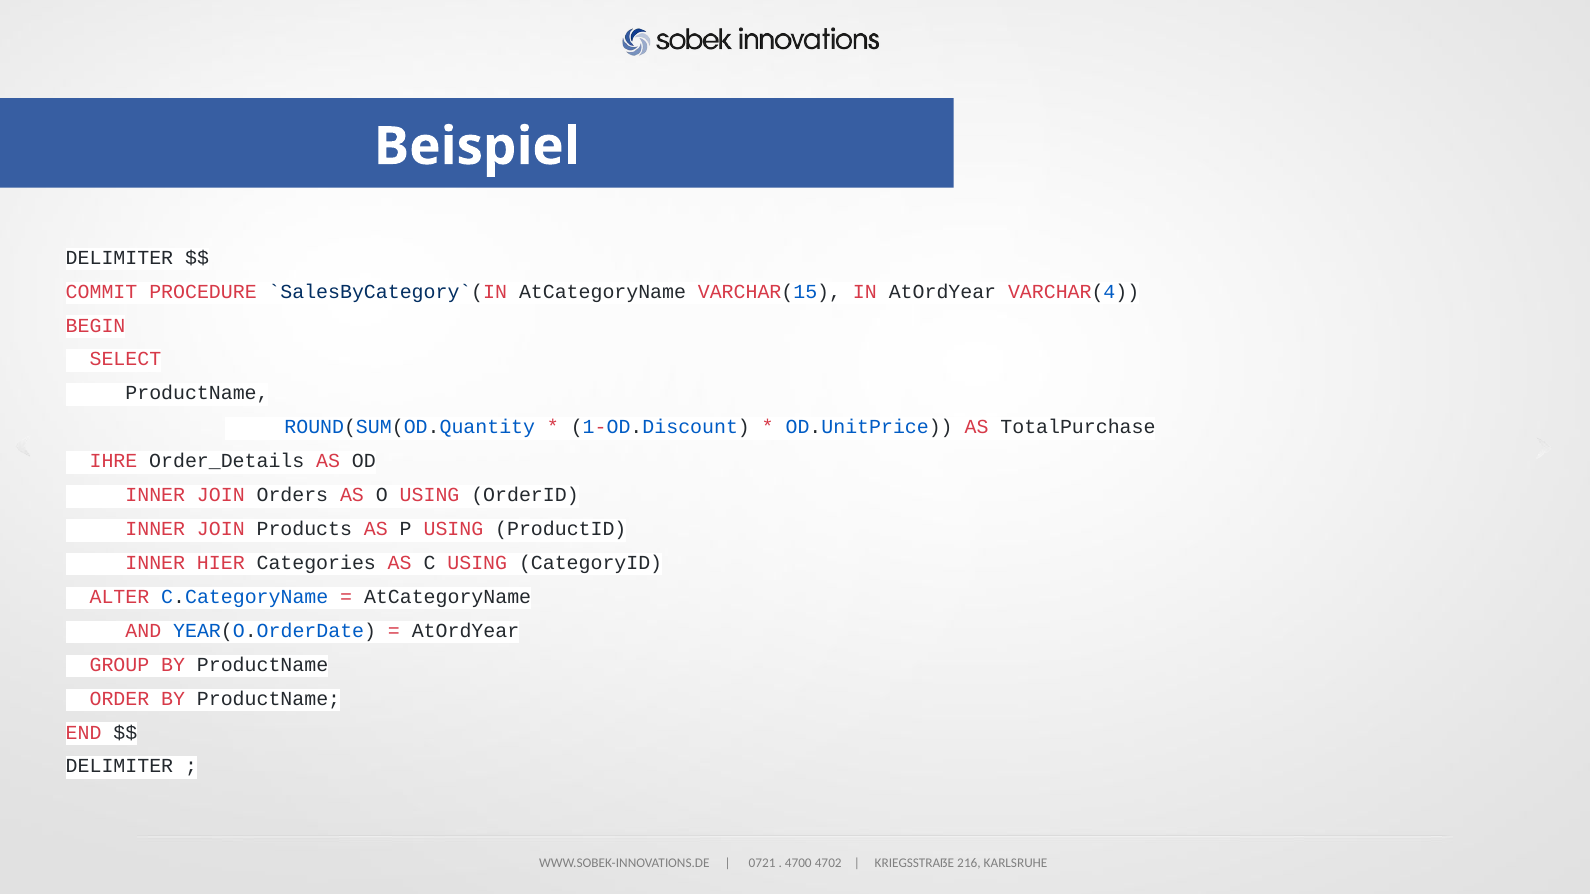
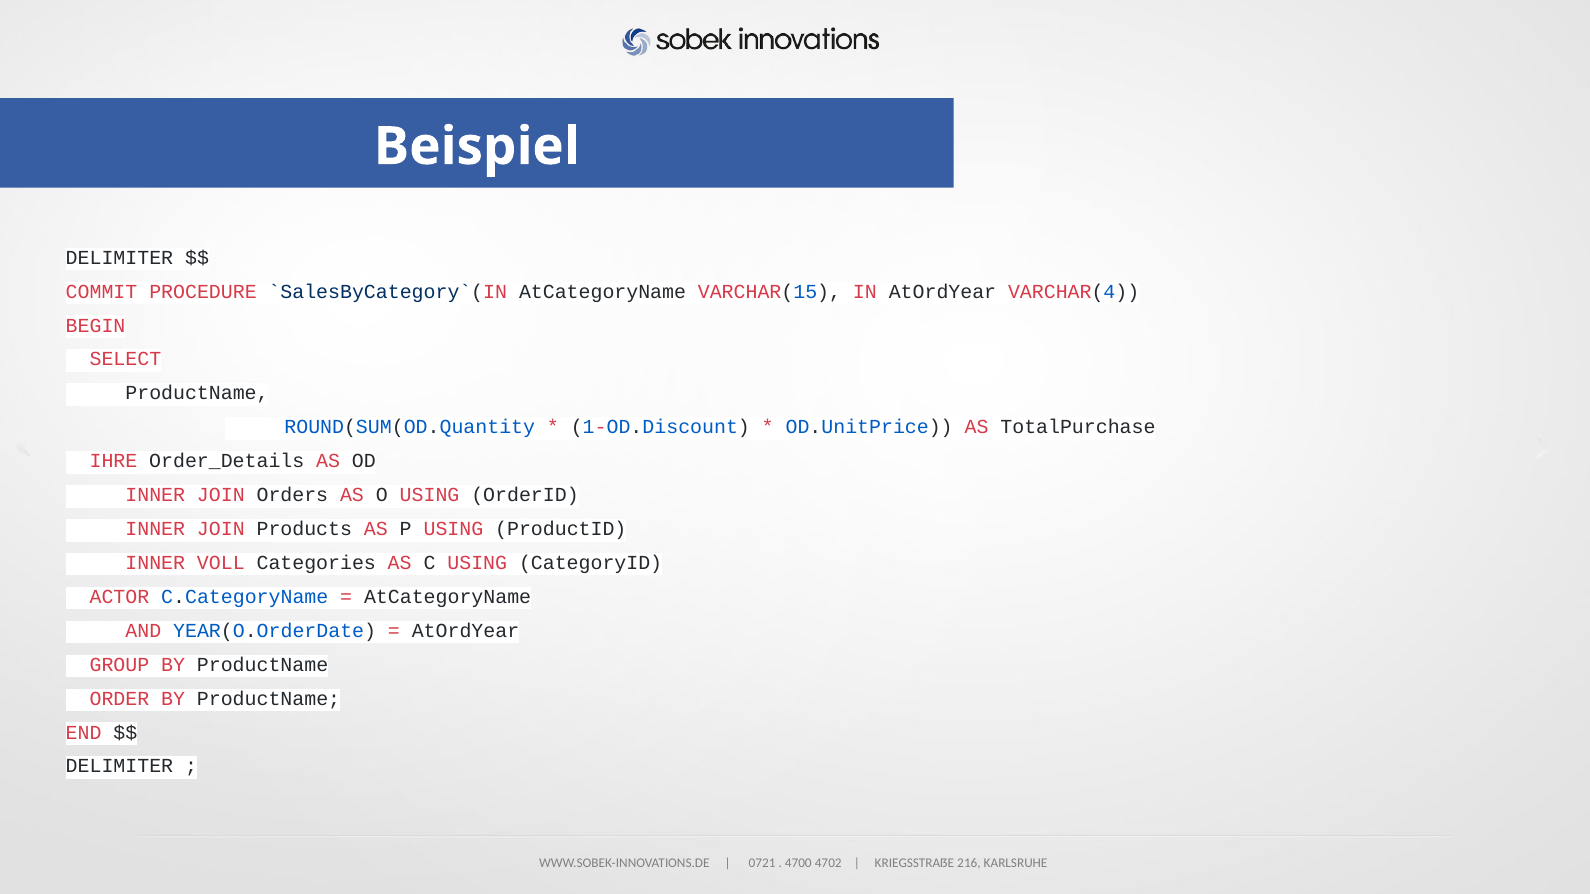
HIER: HIER -> VOLL
ALTER: ALTER -> ACTOR
